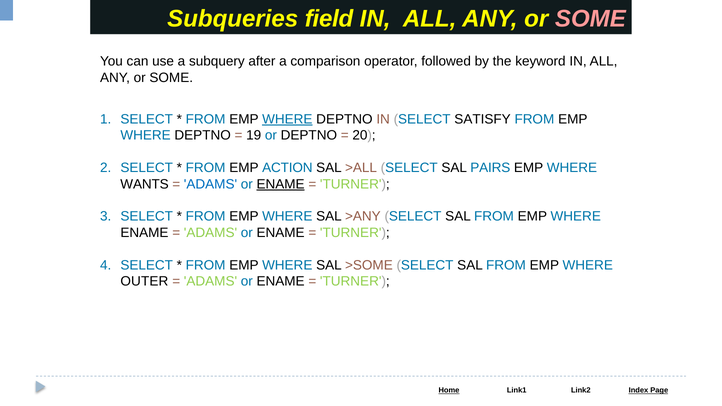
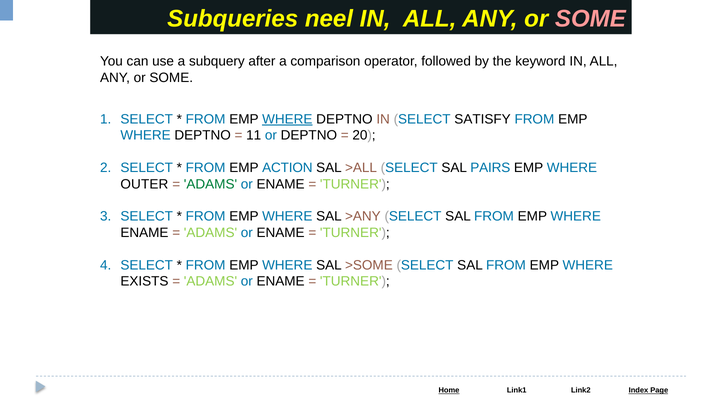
field: field -> neel
19: 19 -> 11
WANTS: WANTS -> OUTER
ADAMS at (210, 184) colour: blue -> green
ENAME at (281, 184) underline: present -> none
OUTER: OUTER -> EXISTS
